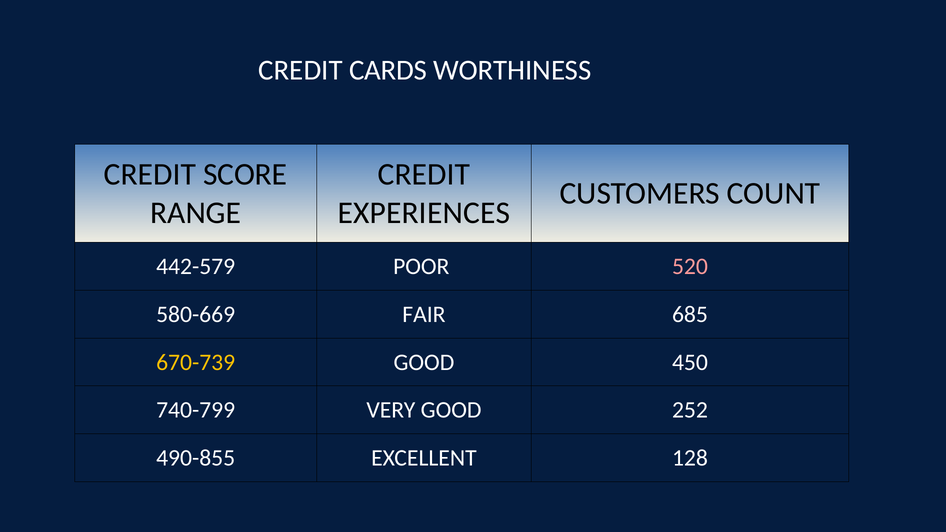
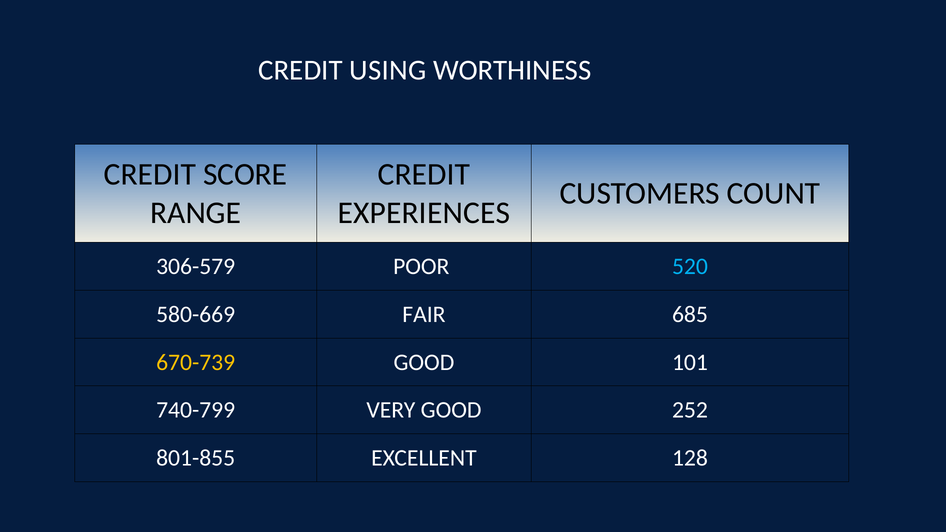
CARDS: CARDS -> USING
442-579: 442-579 -> 306-579
520 colour: pink -> light blue
450: 450 -> 101
490-855: 490-855 -> 801-855
